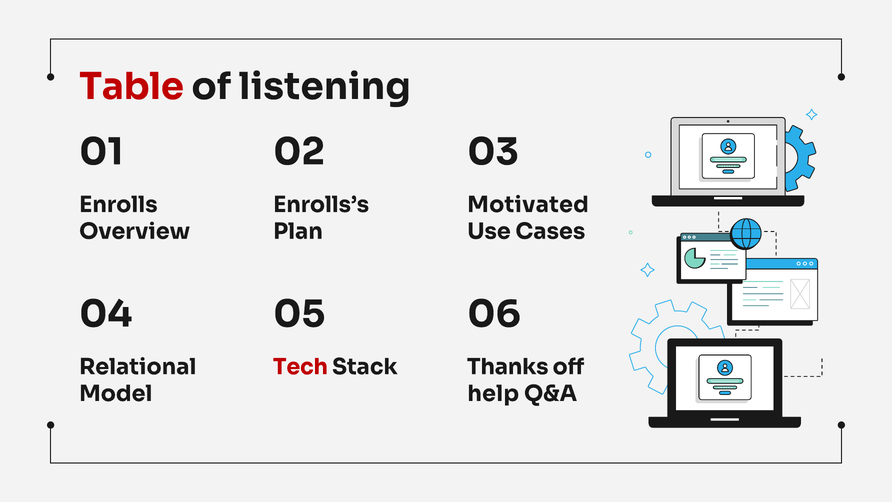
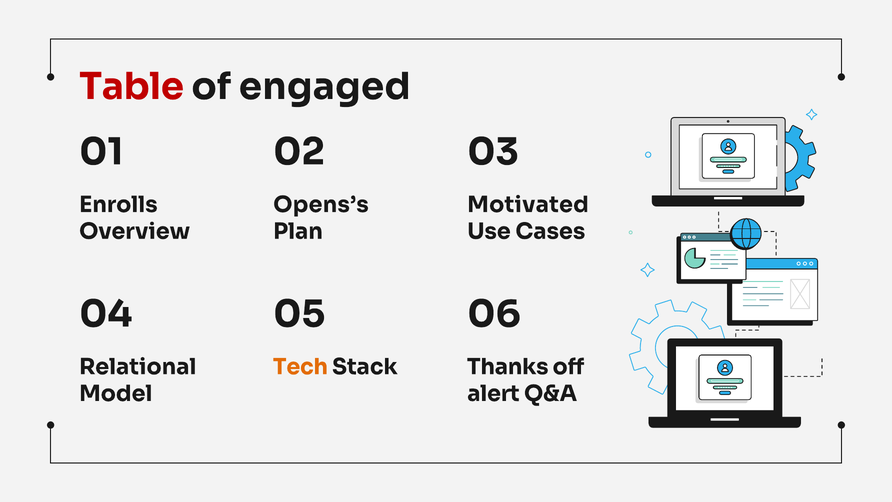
listening: listening -> engaged
Enrolls’s: Enrolls’s -> Opens’s
Tech colour: red -> orange
help: help -> alert
